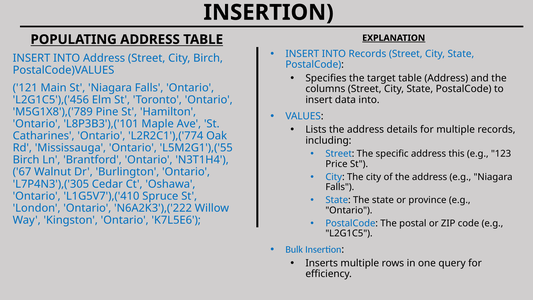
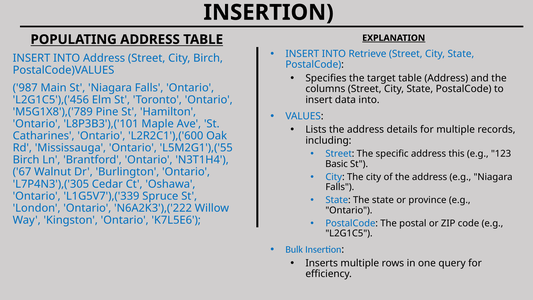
INTO Records: Records -> Retrieve
121: 121 -> 987
L2R2C1'),('774: L2R2C1'),('774 -> L2R2C1'),('600
Price: Price -> Basic
L1G5V7'),('410: L1G5V7'),('410 -> L1G5V7'),('339
